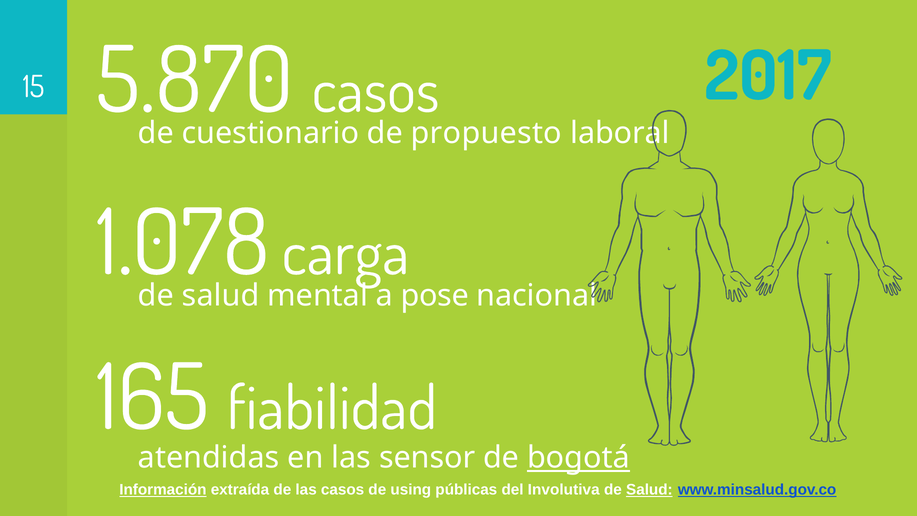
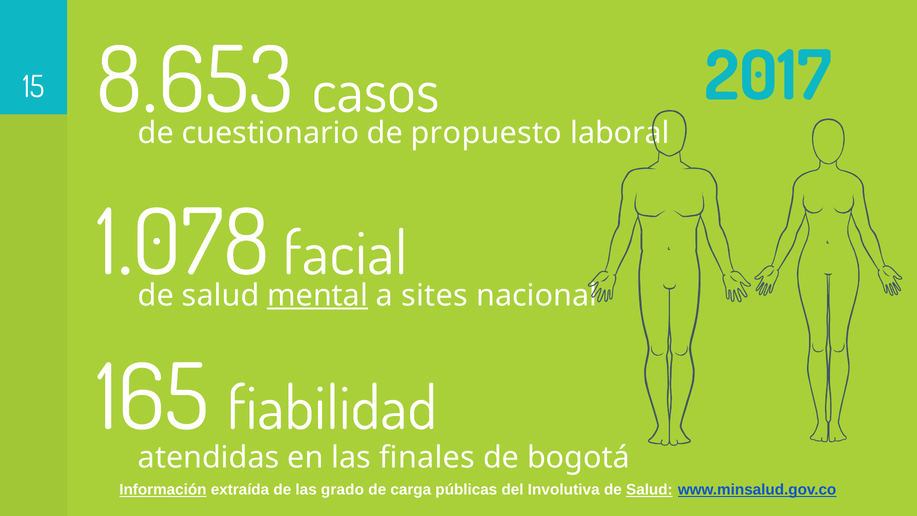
5.870: 5.870 -> 8.653
carga: carga -> facial
mental underline: none -> present
pose: pose -> sites
sensor: sensor -> finales
bogotá underline: present -> none
las casos: casos -> grado
using: using -> carga
